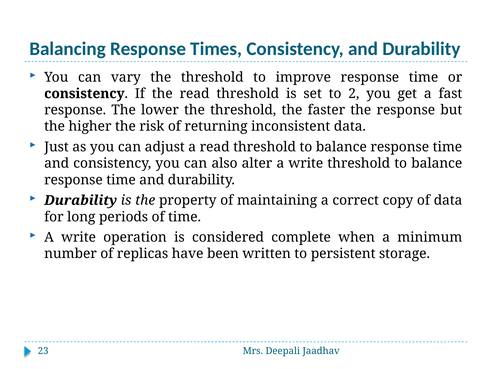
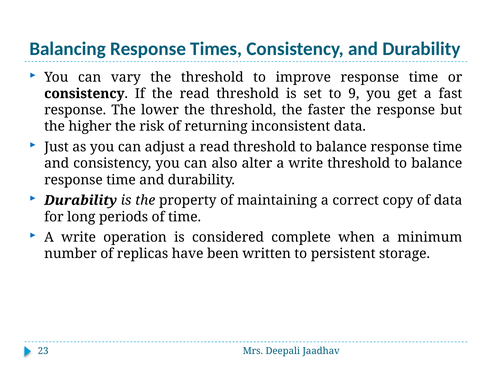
2: 2 -> 9
